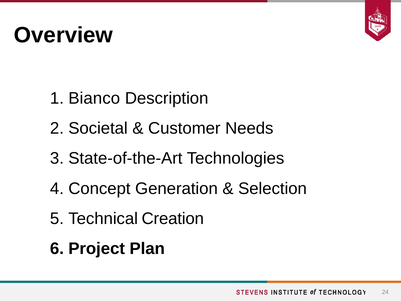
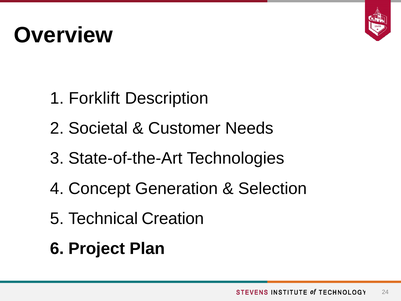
Bianco: Bianco -> Forklift
